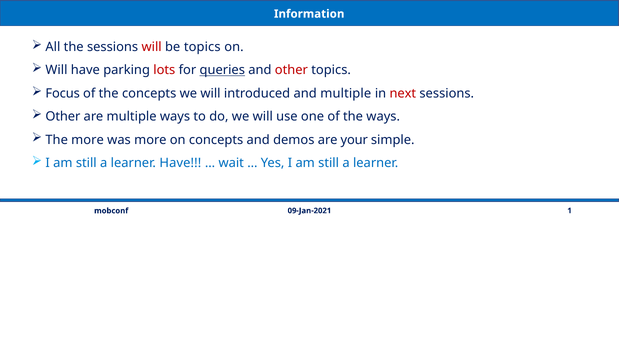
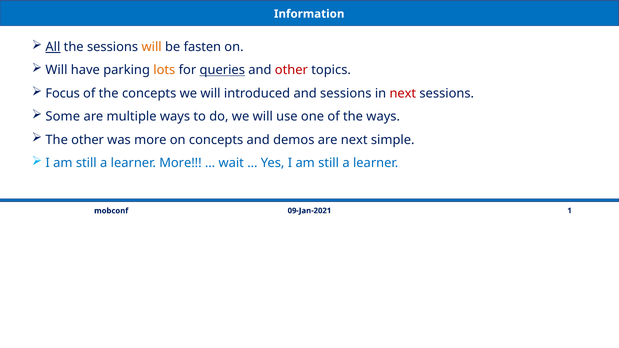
All underline: none -> present
will at (152, 47) colour: red -> orange
be topics: topics -> fasten
lots colour: red -> orange
and multiple: multiple -> sessions
Other at (63, 117): Other -> Some
The more: more -> other
are your: your -> next
learner Have: Have -> More
